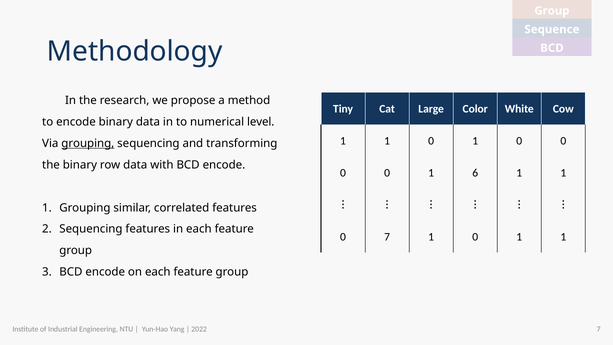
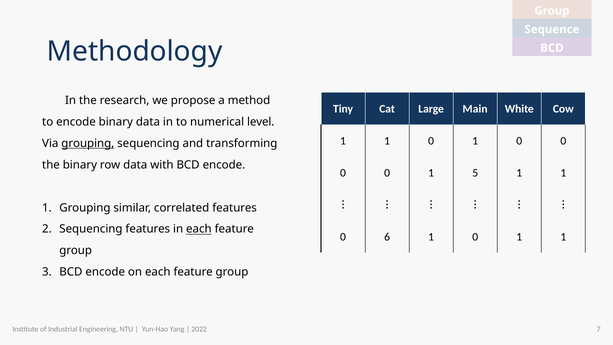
Color: Color -> Main
6: 6 -> 5
each at (199, 229) underline: none -> present
0 7: 7 -> 6
